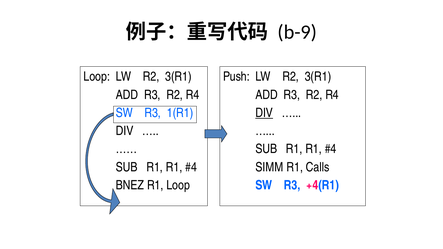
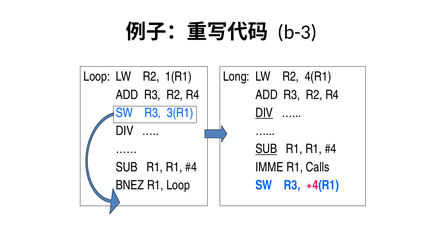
b-9: b-9 -> b-3
Loop LW R2 3(R1: 3(R1 -> 1(R1
Push: Push -> Long
3(R1 at (318, 77): 3(R1 -> 4(R1
1(R1: 1(R1 -> 3(R1
SUB at (266, 149) underline: none -> present
SIMM: SIMM -> IMME
